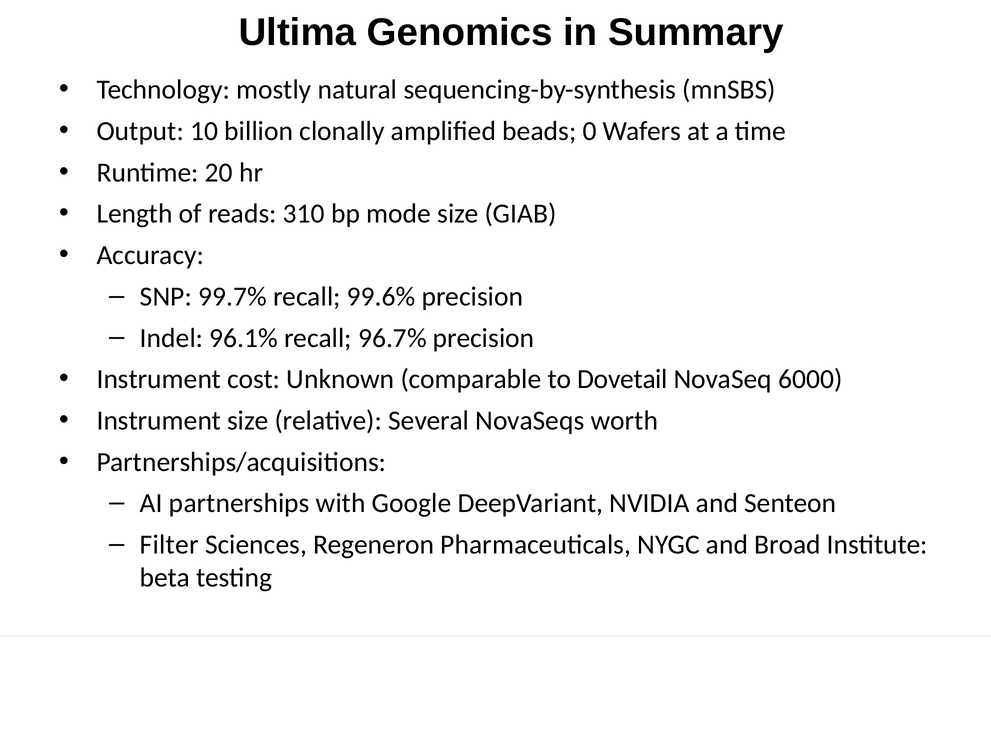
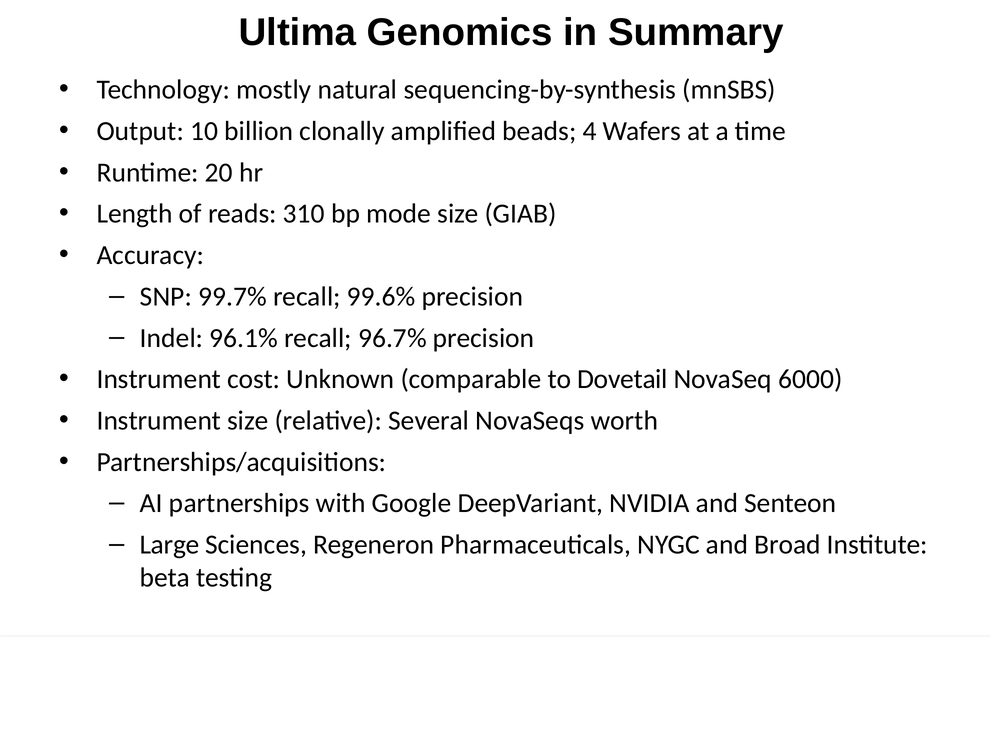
0: 0 -> 4
Filter: Filter -> Large
